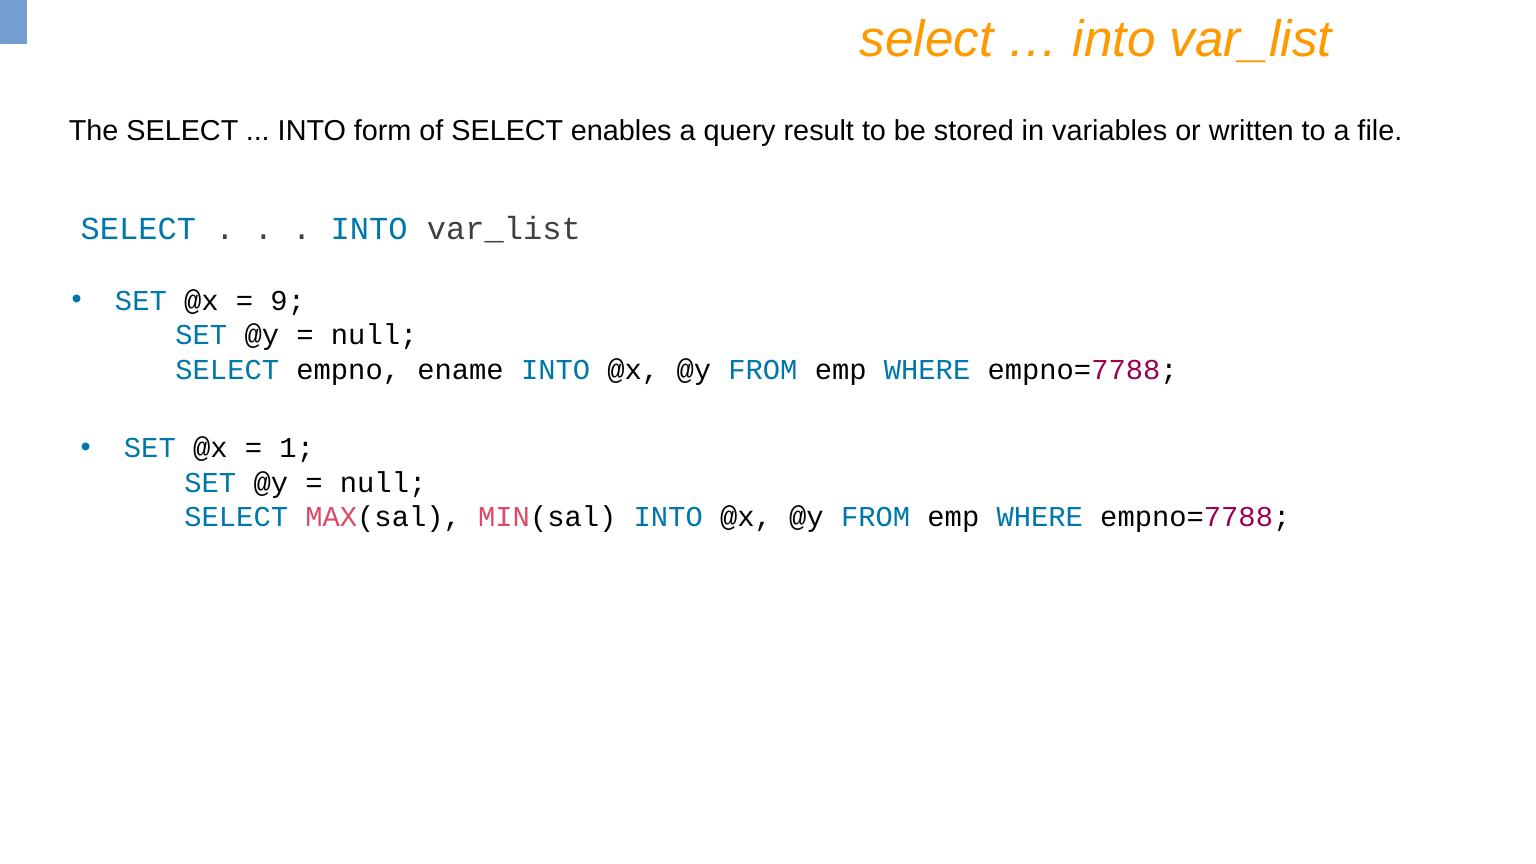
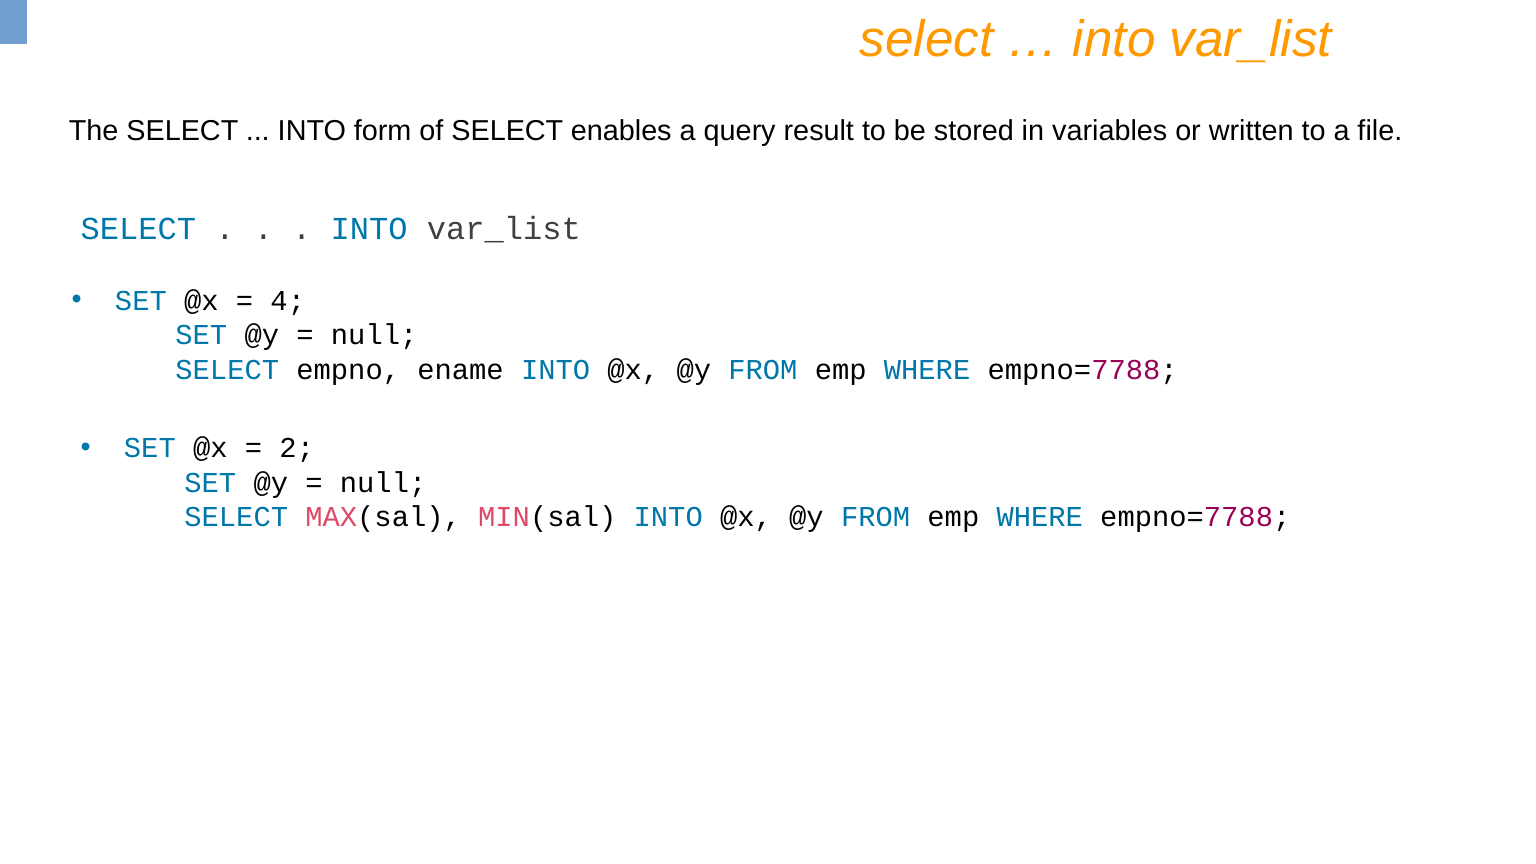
9: 9 -> 4
1: 1 -> 2
